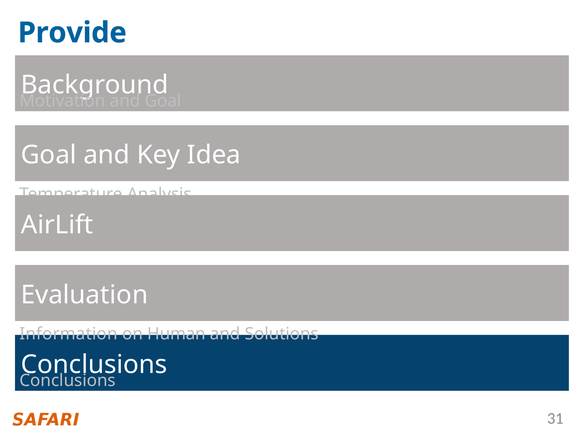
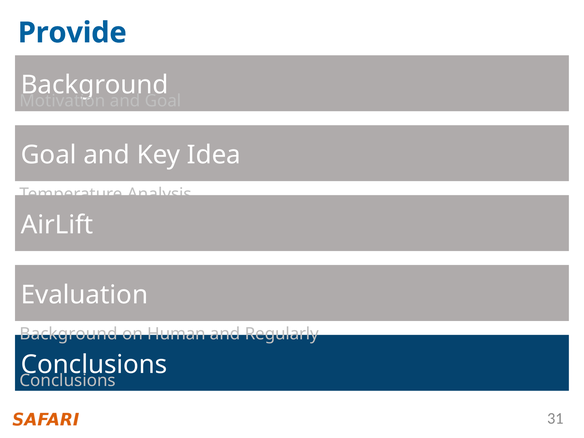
Information at (69, 334): Information -> Background
Solutions: Solutions -> Regularly
